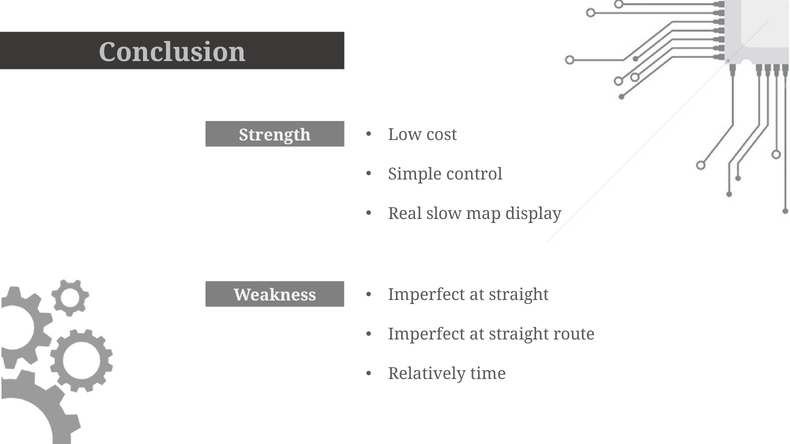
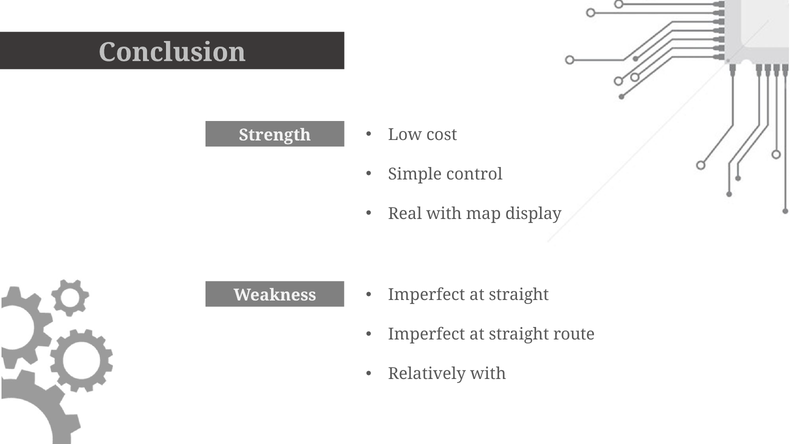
Real slow: slow -> with
Relatively time: time -> with
